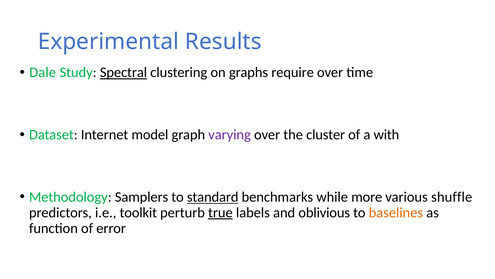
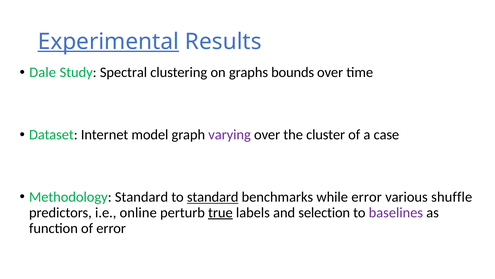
Experimental underline: none -> present
Spectral underline: present -> none
require: require -> bounds
with: with -> case
Methodology Samplers: Samplers -> Standard
while more: more -> error
toolkit: toolkit -> online
oblivious: oblivious -> selection
baselines colour: orange -> purple
